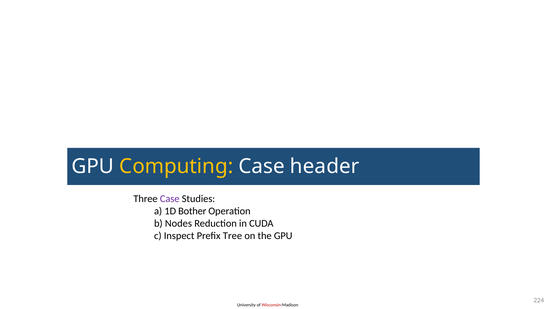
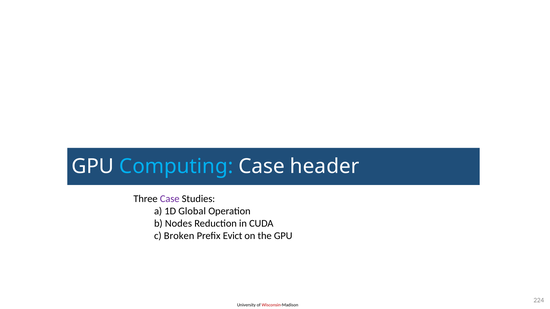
Computing colour: yellow -> light blue
Bother: Bother -> Global
Inspect: Inspect -> Broken
Tree: Tree -> Evict
